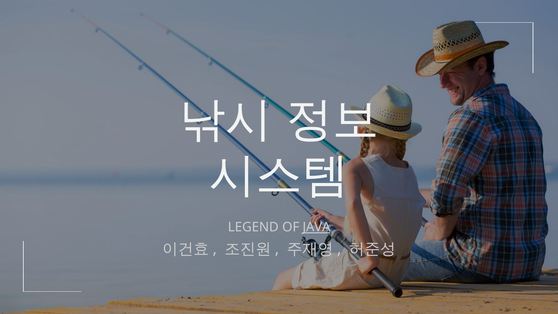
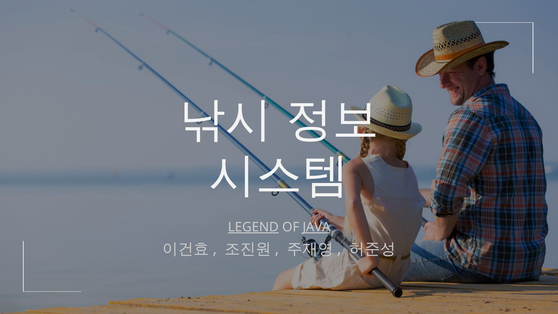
LEGEND underline: none -> present
